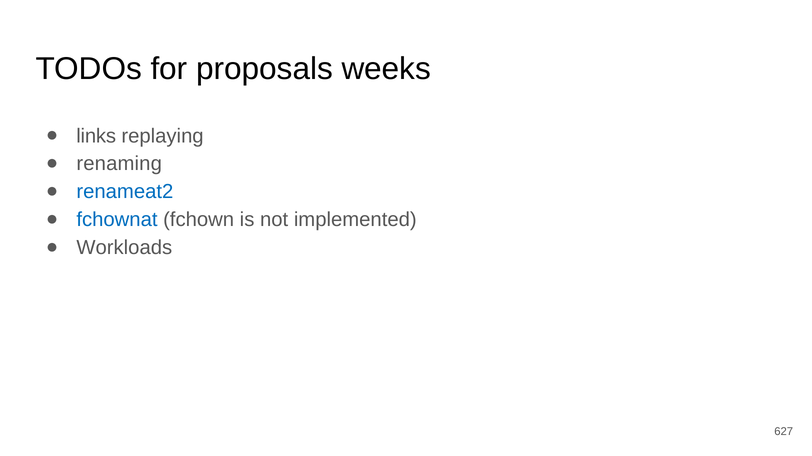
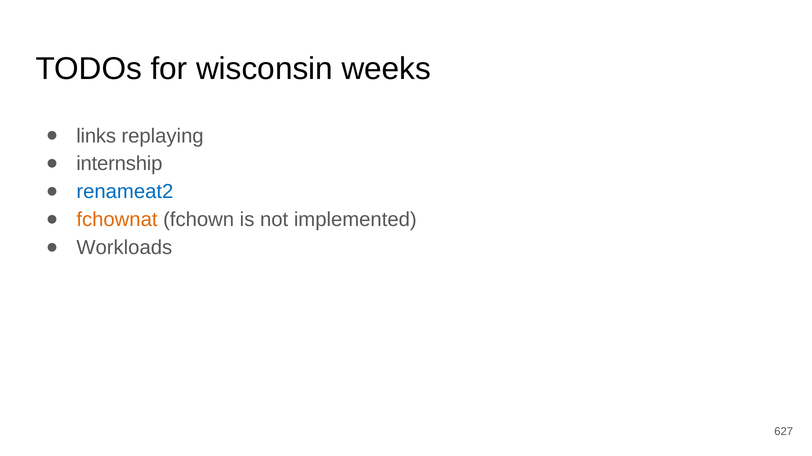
proposals: proposals -> wisconsin
renaming: renaming -> internship
fchownat colour: blue -> orange
